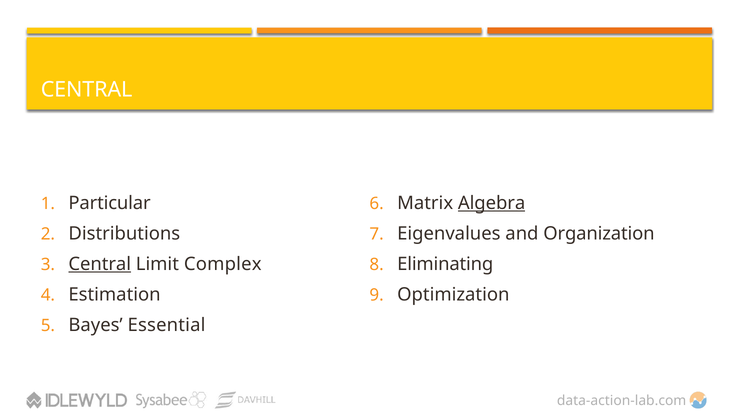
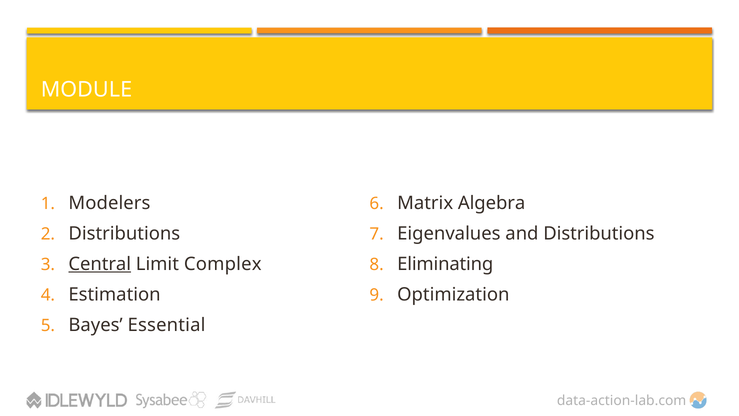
CENTRAL at (87, 90): CENTRAL -> MODULE
Particular: Particular -> Modelers
Algebra underline: present -> none
and Organization: Organization -> Distributions
